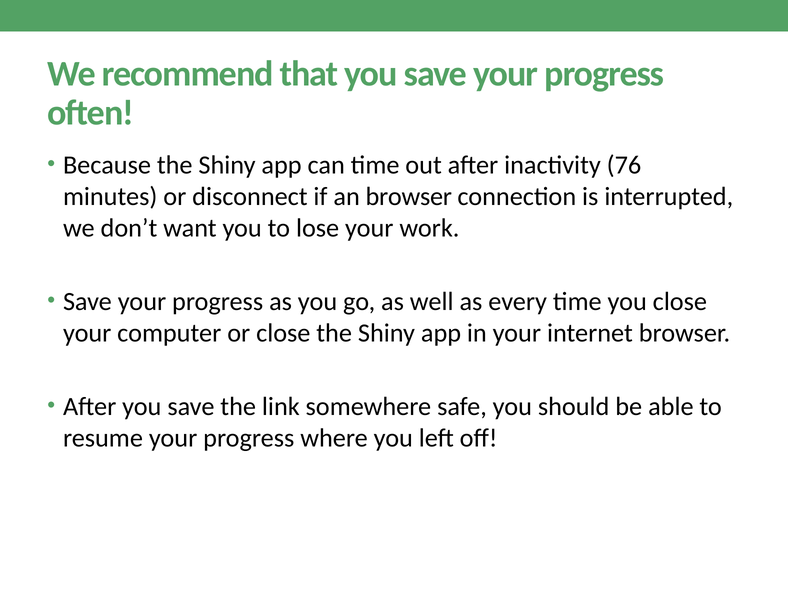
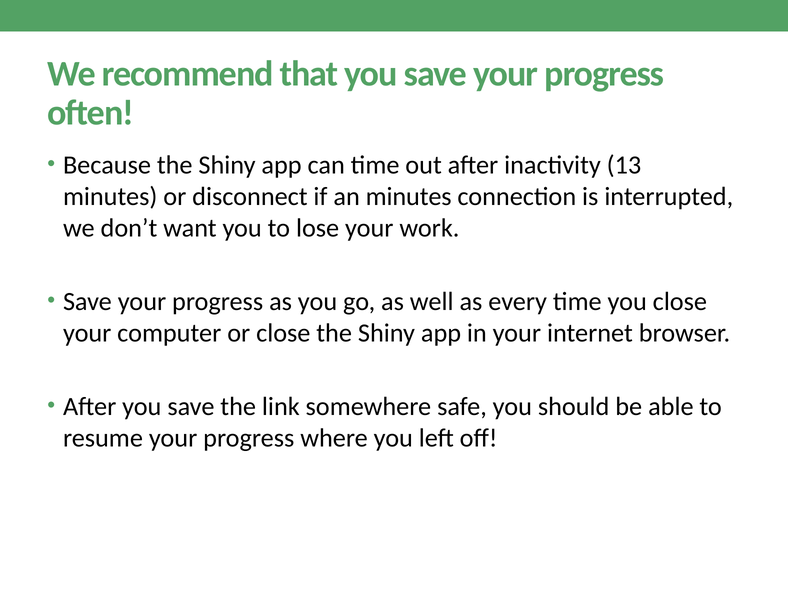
76: 76 -> 13
an browser: browser -> minutes
